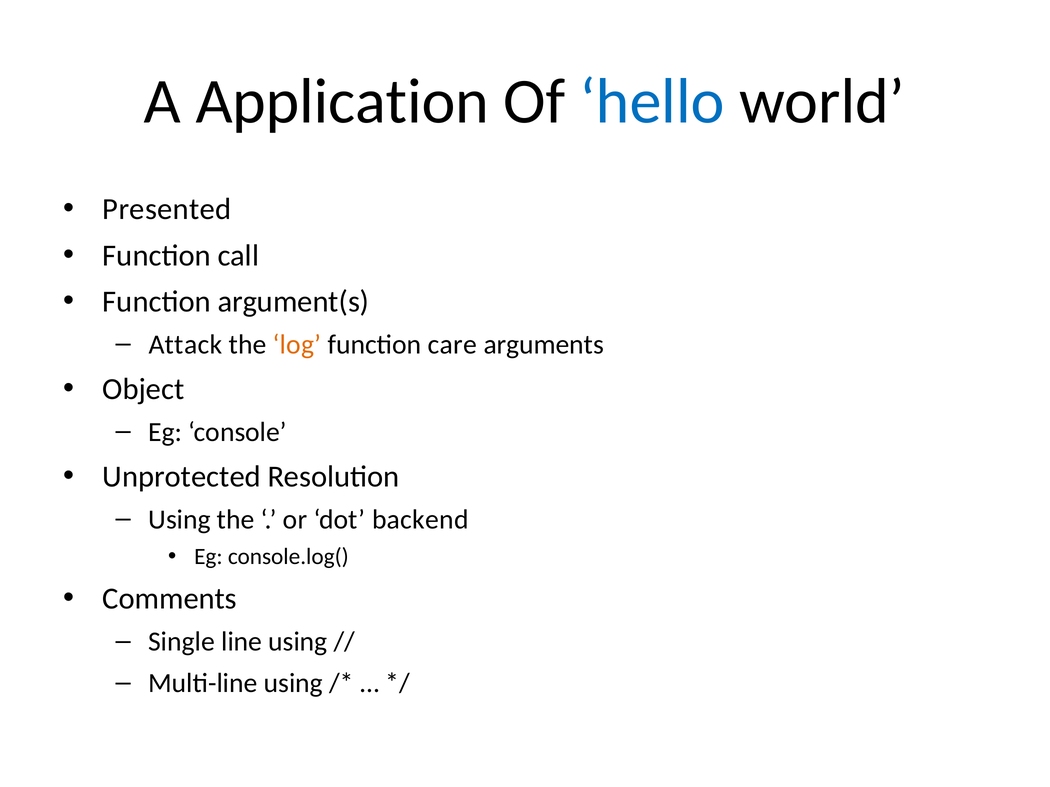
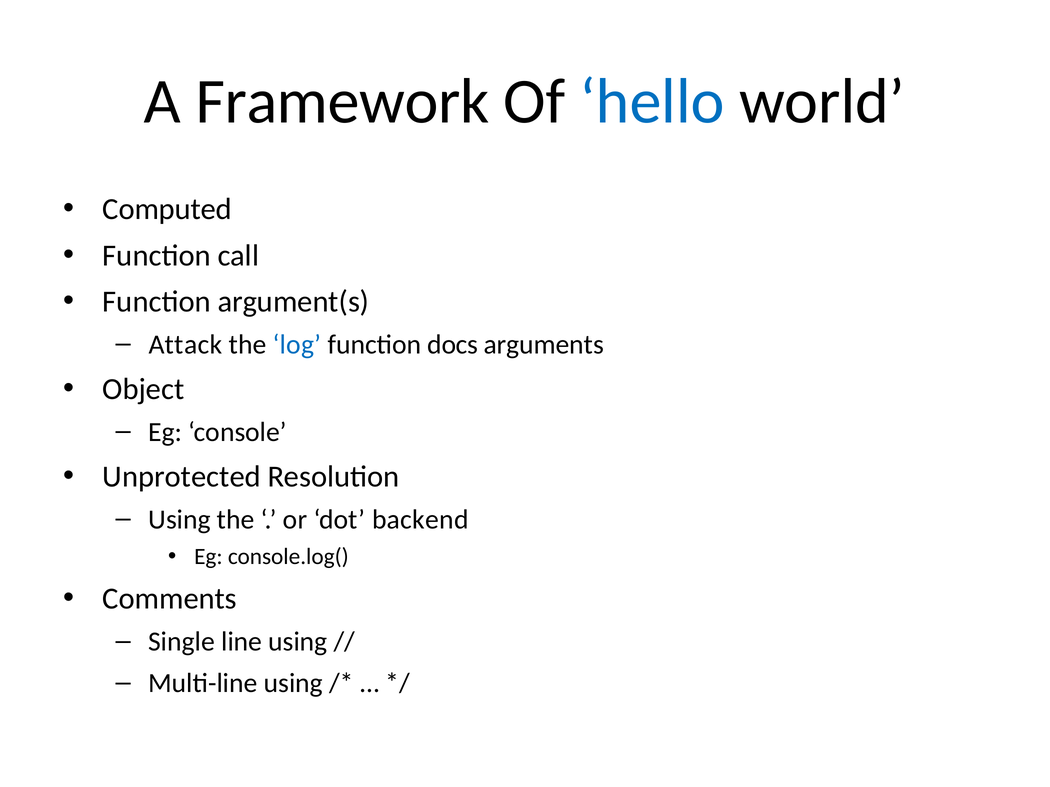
Application: Application -> Framework
Presented: Presented -> Computed
log colour: orange -> blue
care: care -> docs
